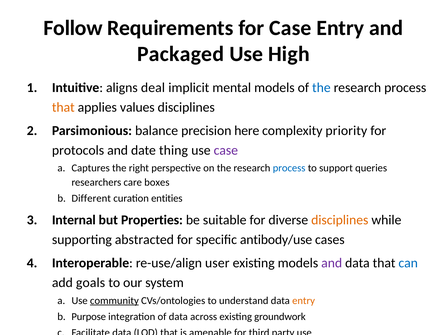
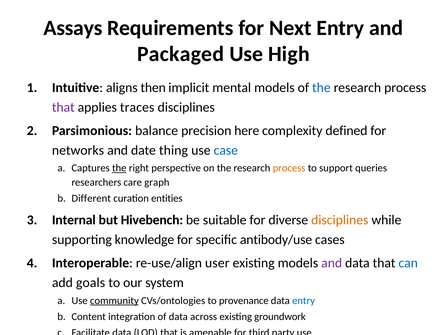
Follow: Follow -> Assays
for Case: Case -> Next
deal: deal -> then
that at (63, 107) colour: orange -> purple
values: values -> traces
priority: priority -> defined
protocols: protocols -> networks
case at (226, 150) colour: purple -> blue
the at (119, 168) underline: none -> present
process at (289, 168) colour: blue -> orange
boxes: boxes -> graph
Properties: Properties -> Hivebench
abstracted: abstracted -> knowledge
understand: understand -> provenance
entry at (304, 301) colour: orange -> blue
Purpose: Purpose -> Content
